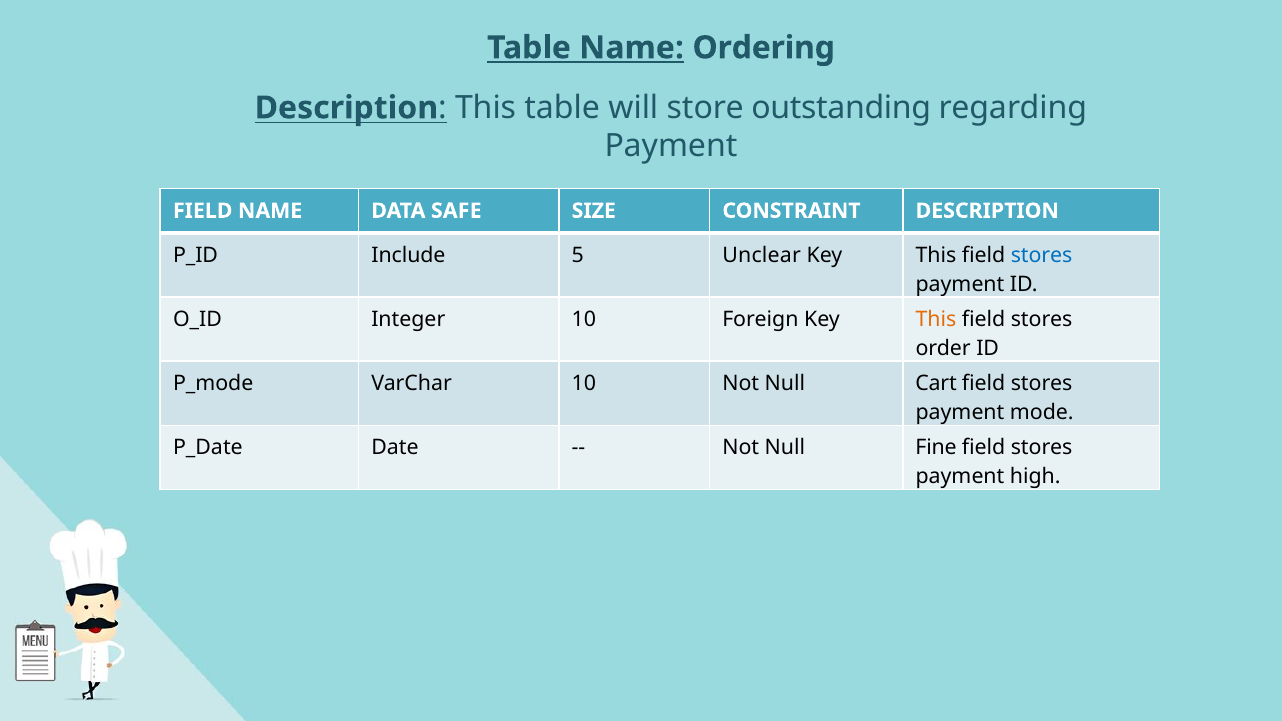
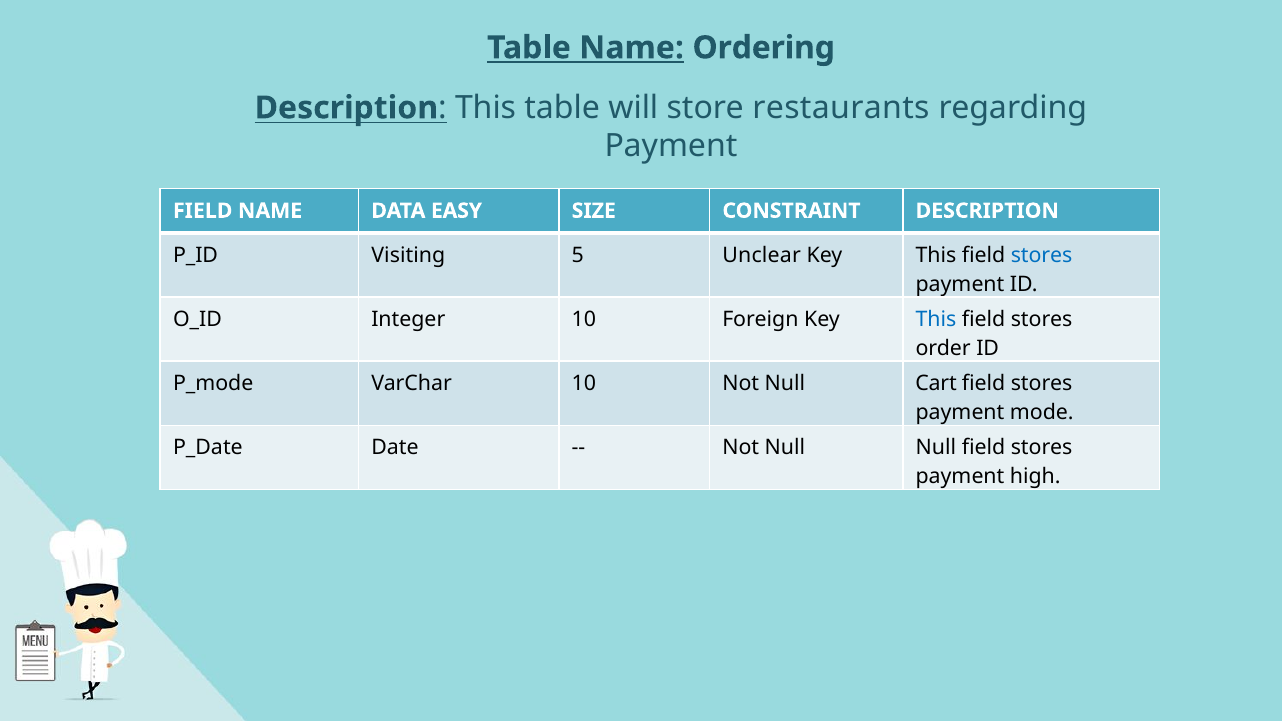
outstanding: outstanding -> restaurants
SAFE: SAFE -> EASY
Include: Include -> Visiting
This at (936, 319) colour: orange -> blue
Null Fine: Fine -> Null
